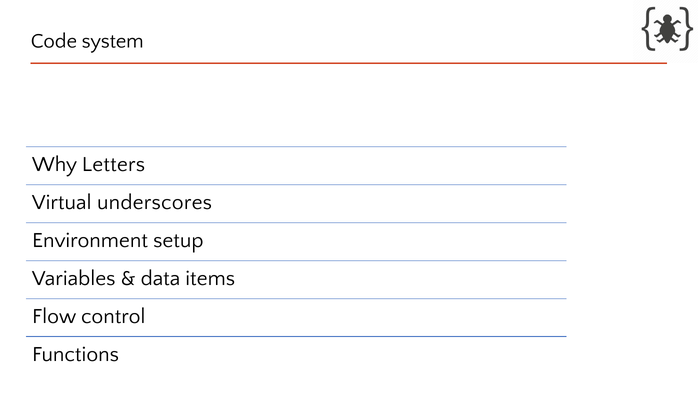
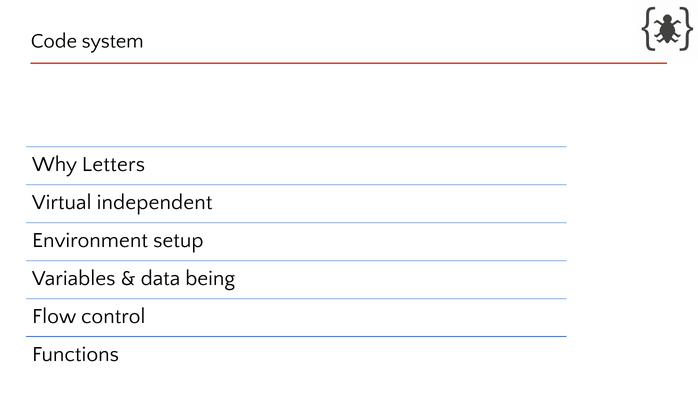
underscores: underscores -> independent
items: items -> being
